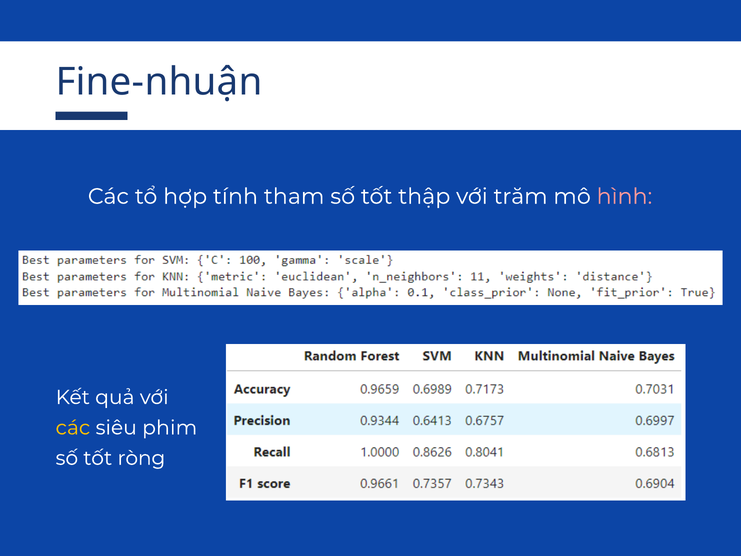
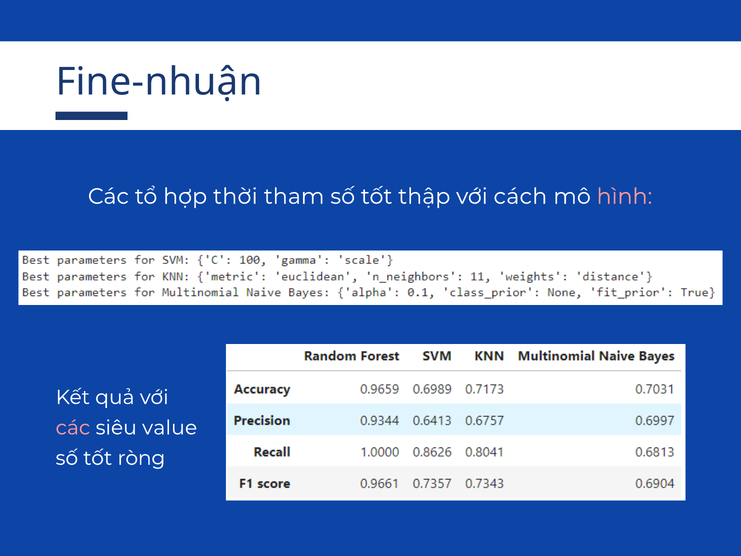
tính: tính -> thời
trăm: trăm -> cách
các at (73, 428) colour: yellow -> pink
phim: phim -> value
